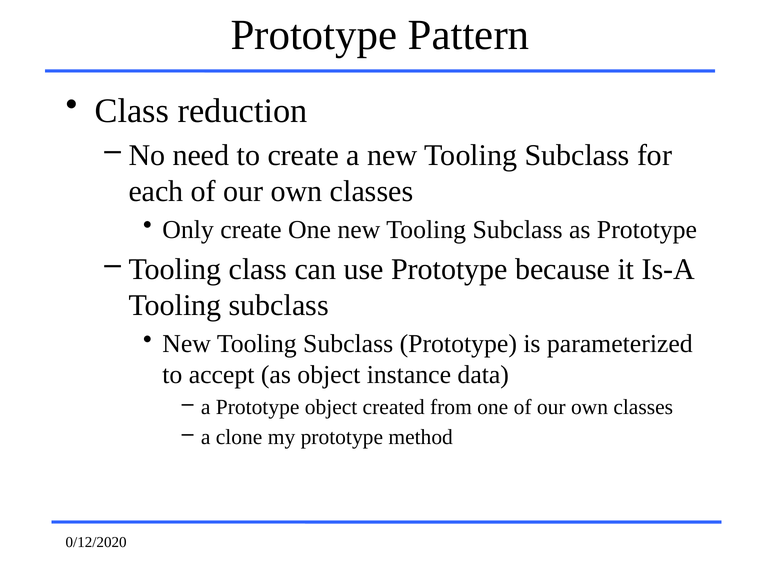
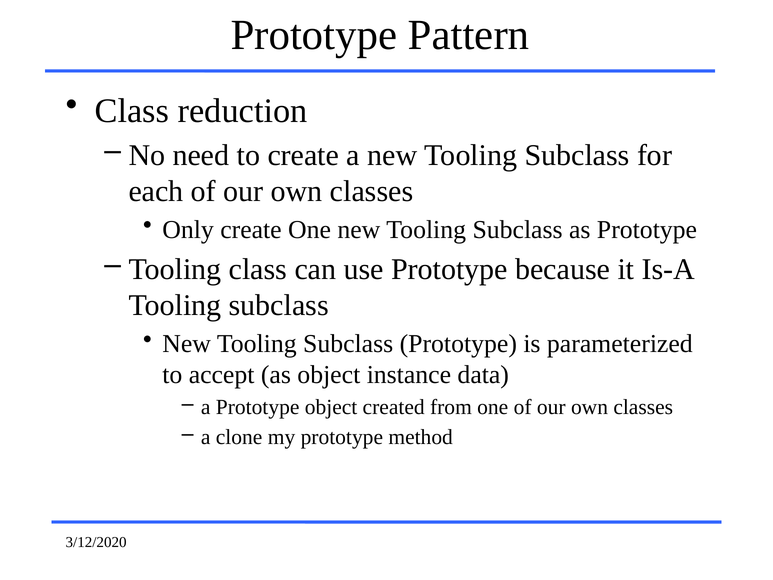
0/12/2020: 0/12/2020 -> 3/12/2020
